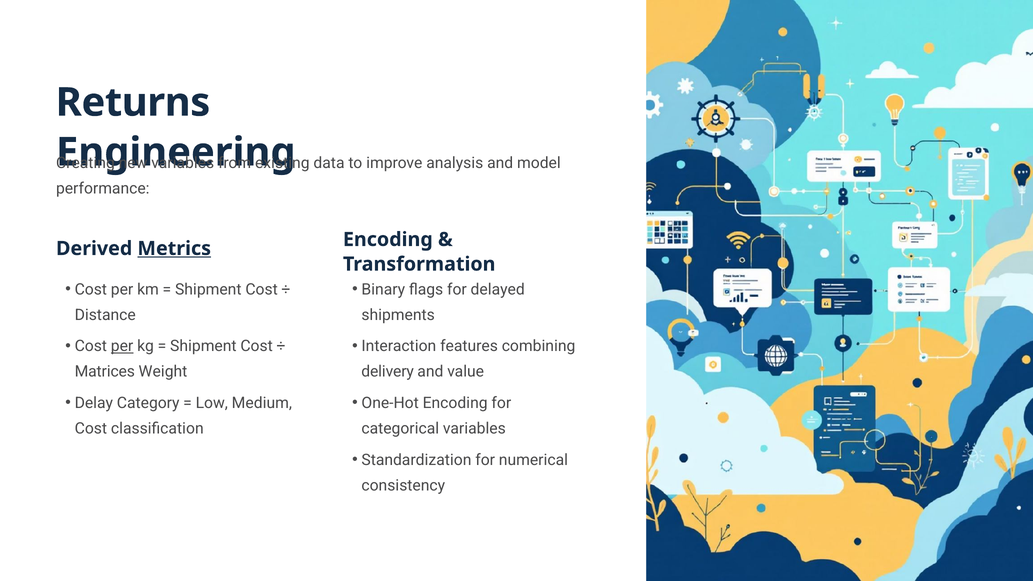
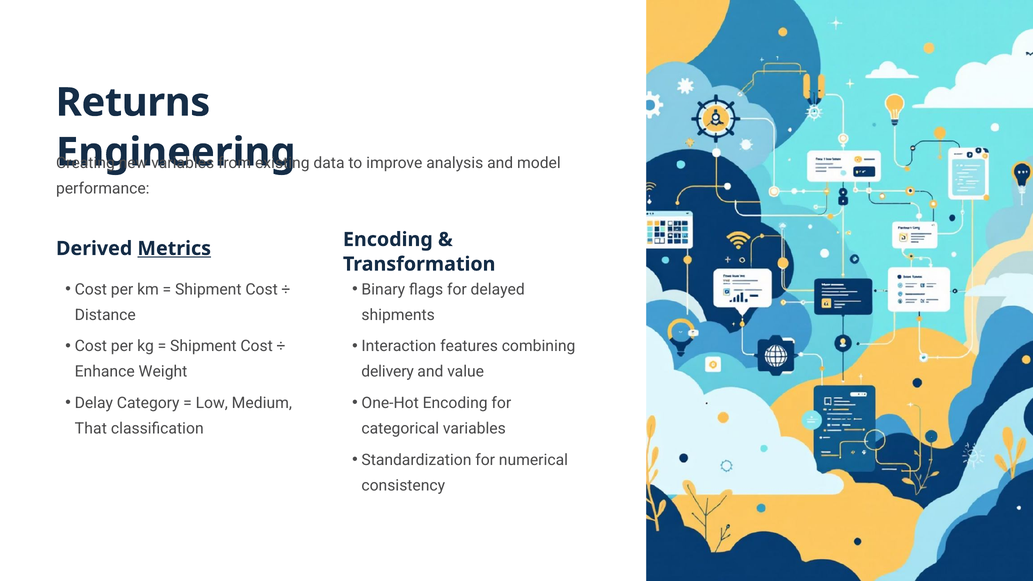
per at (122, 346) underline: present -> none
Matrices: Matrices -> Enhance
Cost at (91, 429): Cost -> That
